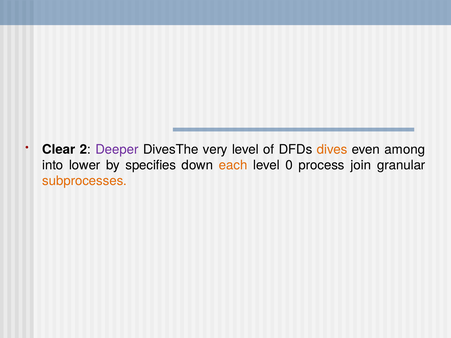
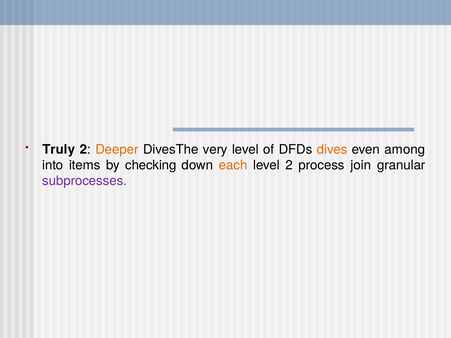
Clear: Clear -> Truly
Deeper colour: purple -> orange
lower: lower -> items
specifies: specifies -> checking
level 0: 0 -> 2
subprocesses colour: orange -> purple
